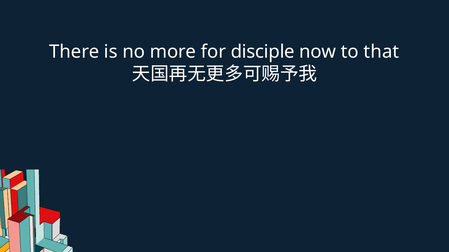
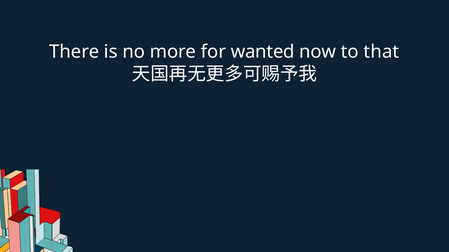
disciple: disciple -> wanted
